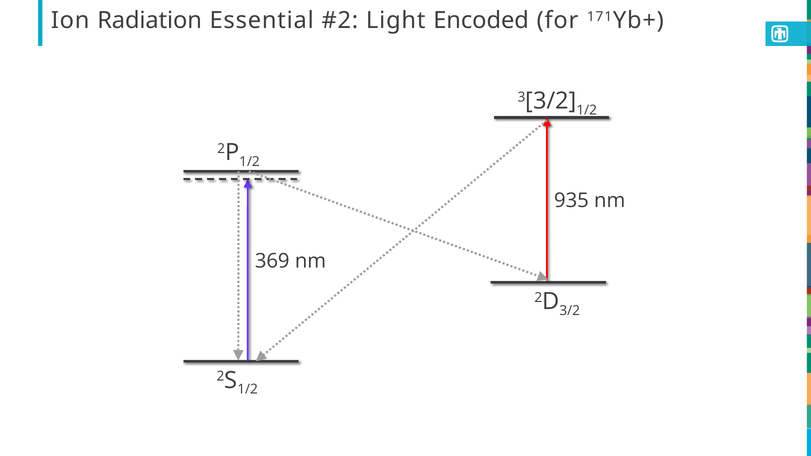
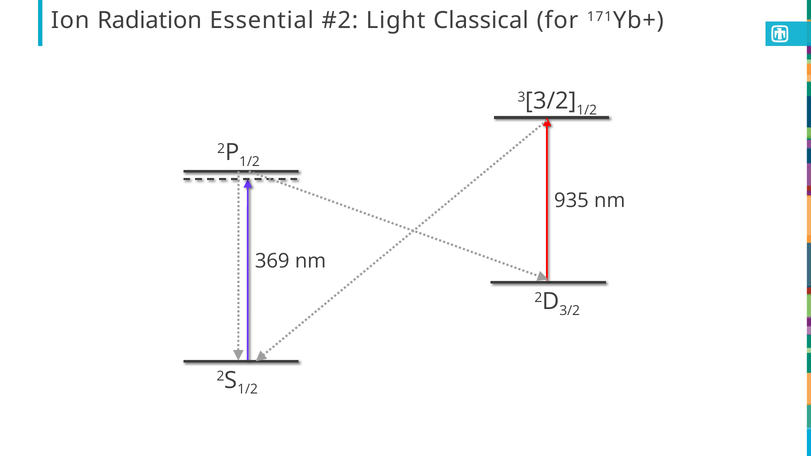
Encoded: Encoded -> Classical
